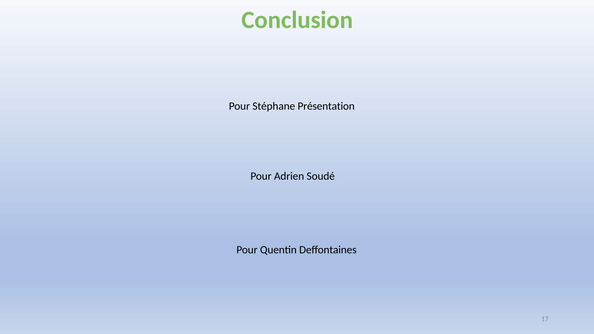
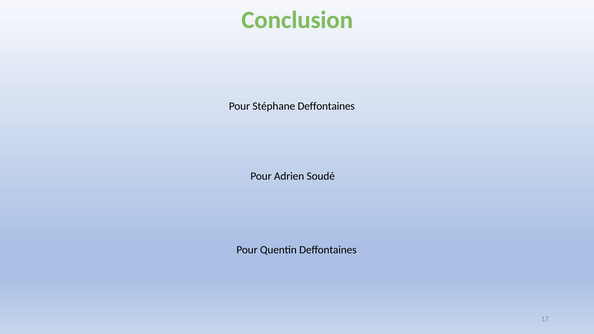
Stéphane Présentation: Présentation -> Deffontaines
